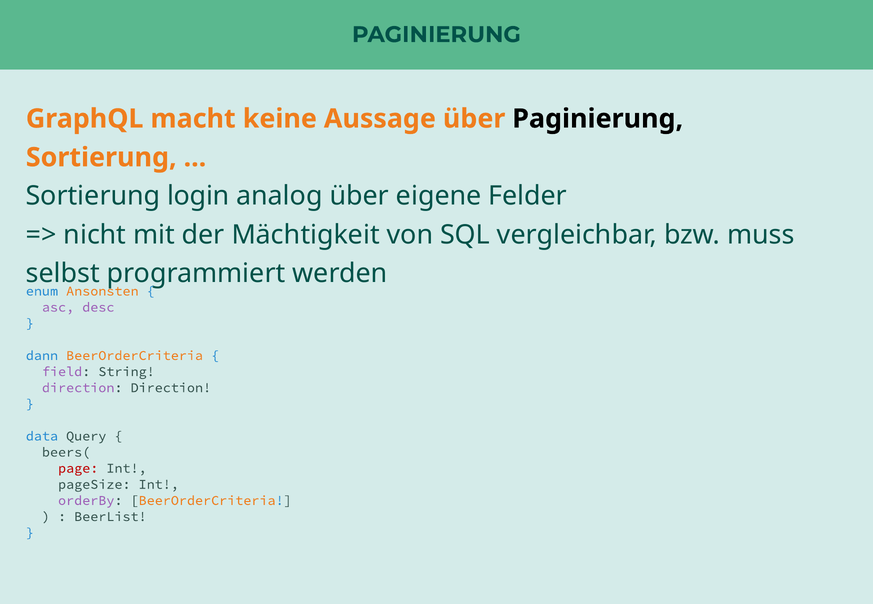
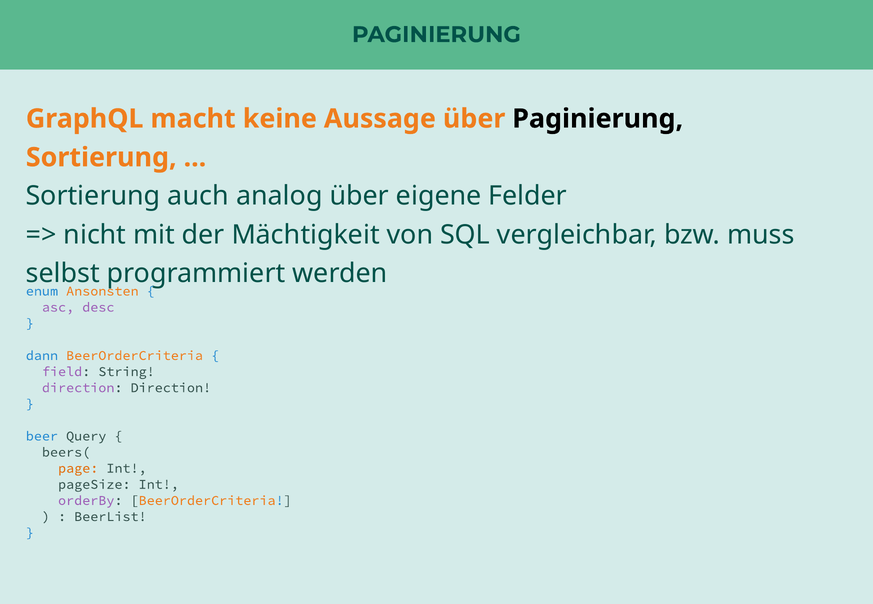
login: login -> auch
data: data -> beer
page colour: red -> orange
